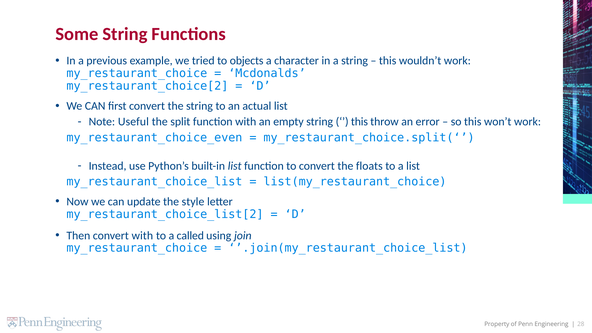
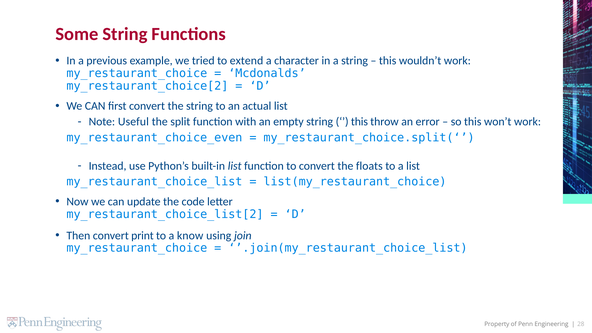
objects: objects -> extend
style: style -> code
convert with: with -> print
called: called -> know
